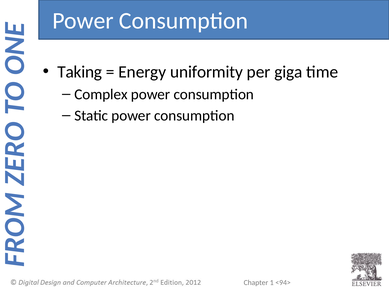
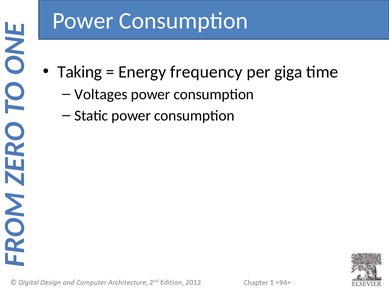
uniformity: uniformity -> frequency
Complex: Complex -> Voltages
